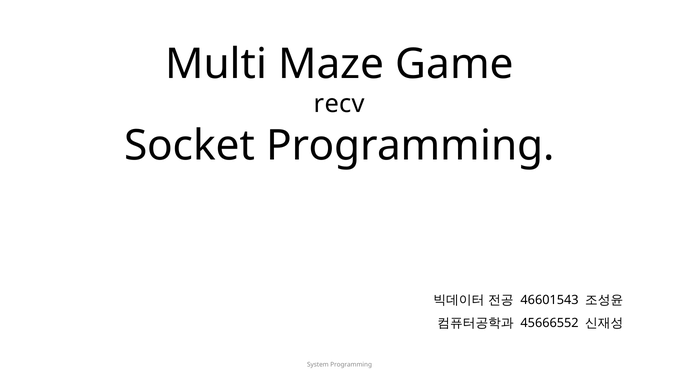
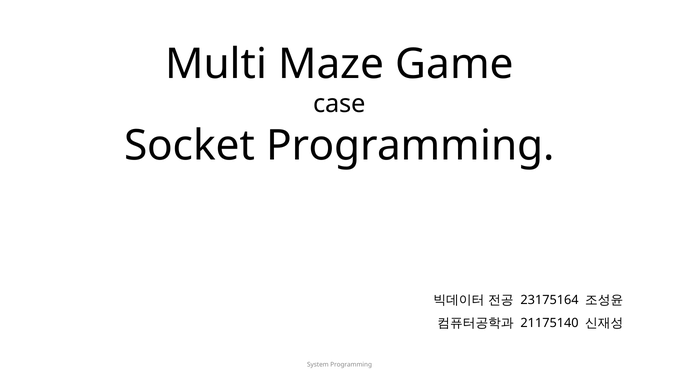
recv: recv -> case
46601543: 46601543 -> 23175164
45666552: 45666552 -> 21175140
